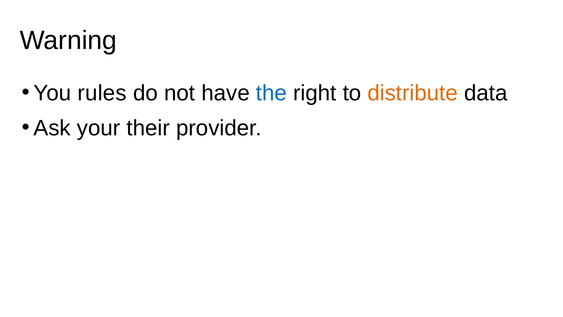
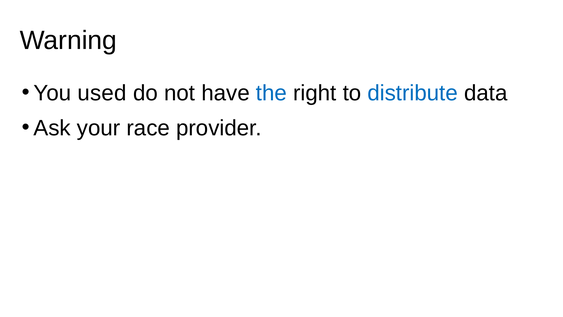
rules: rules -> used
distribute colour: orange -> blue
their: their -> race
